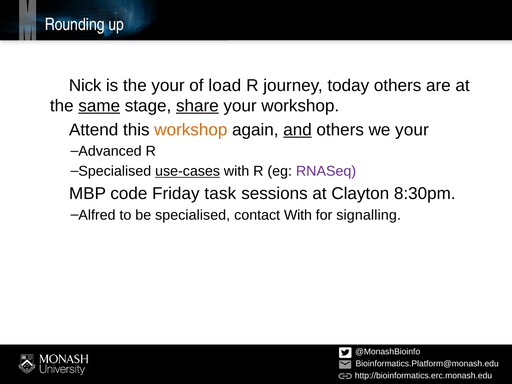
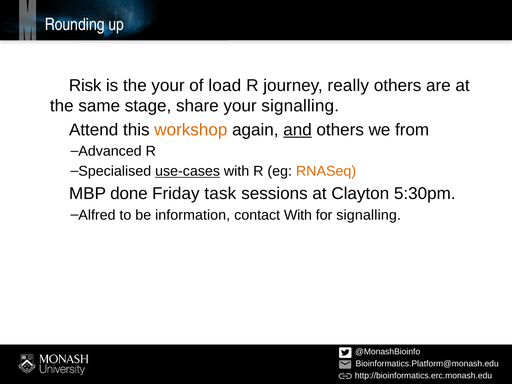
Nick: Nick -> Risk
today: today -> really
same underline: present -> none
share underline: present -> none
your workshop: workshop -> signalling
we your: your -> from
RNASeq colour: purple -> orange
code: code -> done
8:30pm: 8:30pm -> 5:30pm
be specialised: specialised -> information
